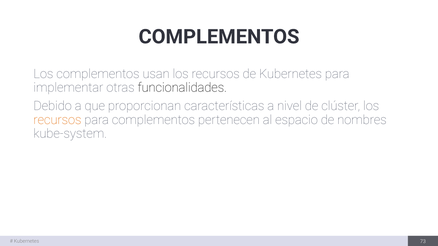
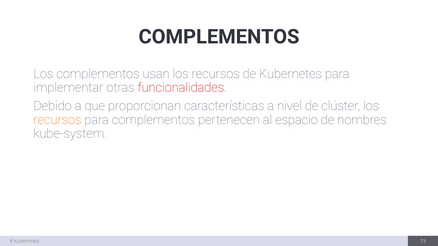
funcionalidades colour: black -> red
